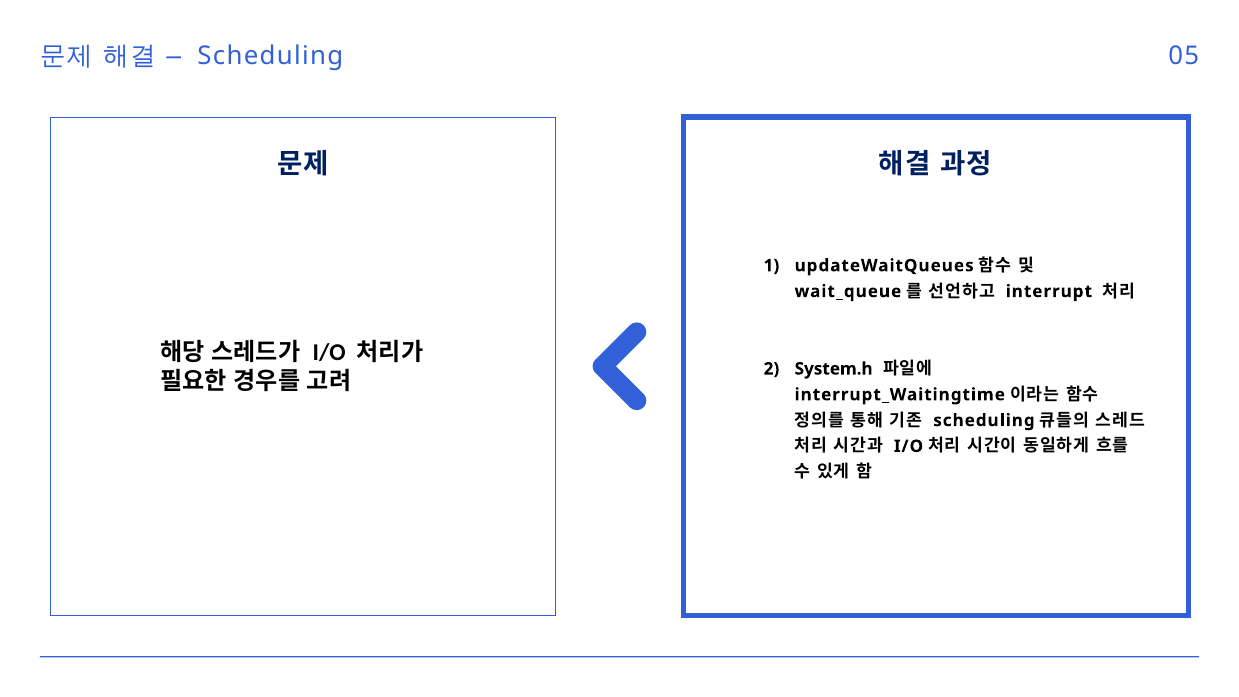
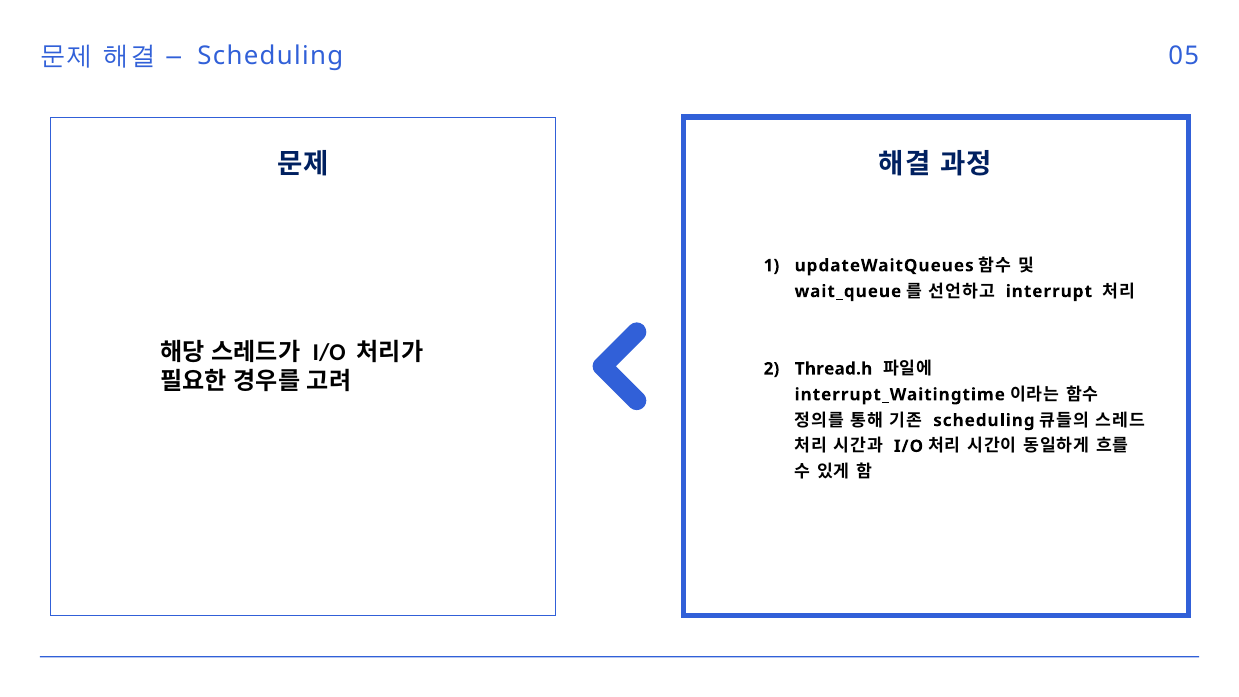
System.h: System.h -> Thread.h
